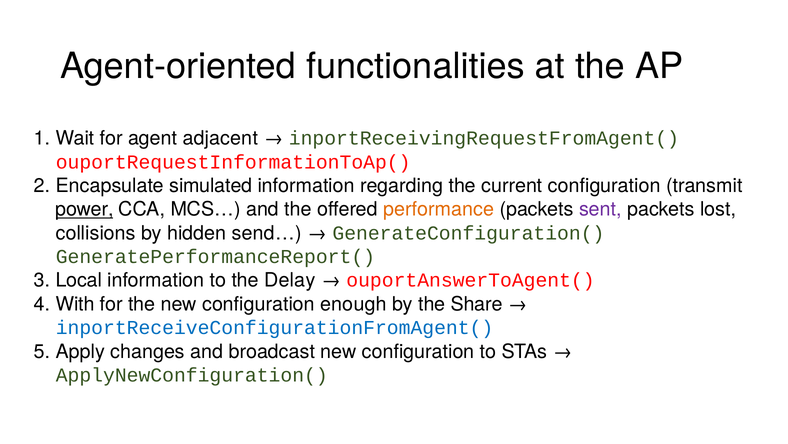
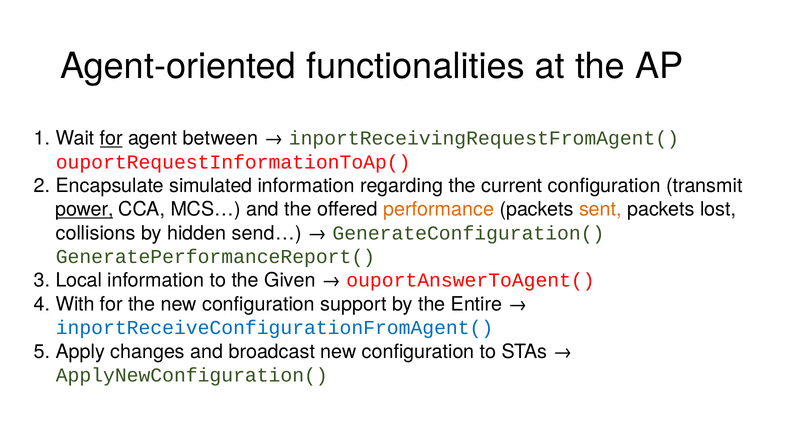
for at (111, 138) underline: none -> present
adjacent: adjacent -> between
sent colour: purple -> orange
Delay: Delay -> Given
enough: enough -> support
Share: Share -> Entire
